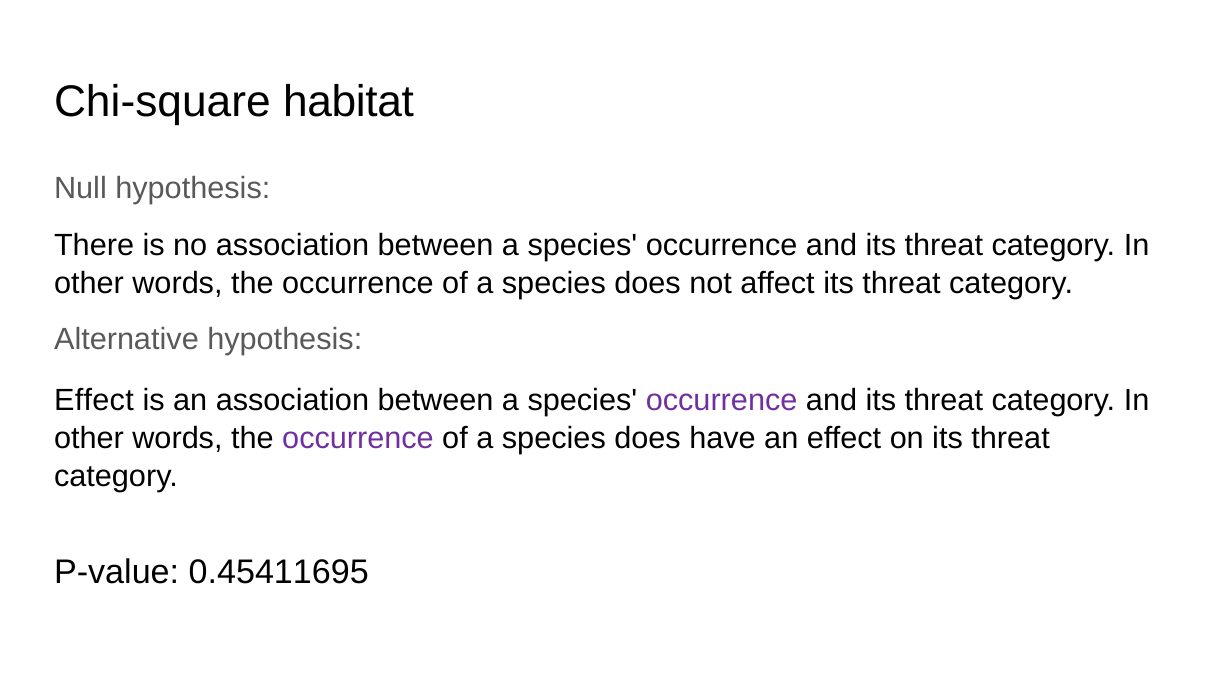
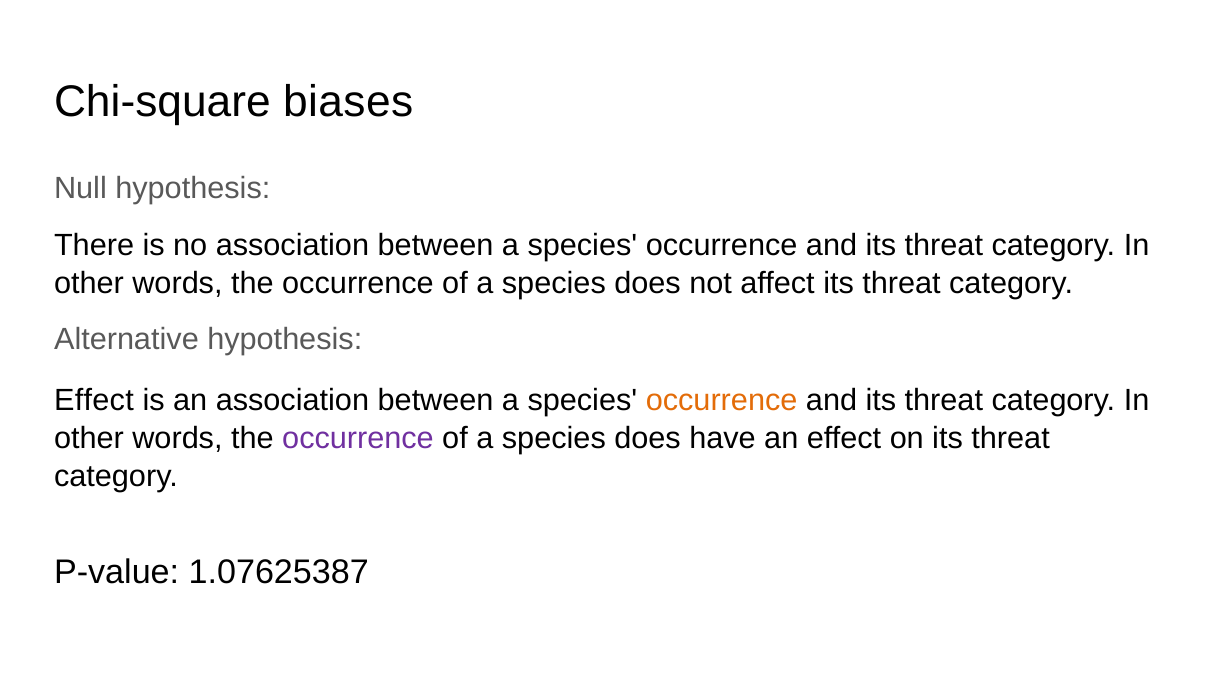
habitat: habitat -> biases
occurrence at (722, 401) colour: purple -> orange
0.45411695: 0.45411695 -> 1.07625387
